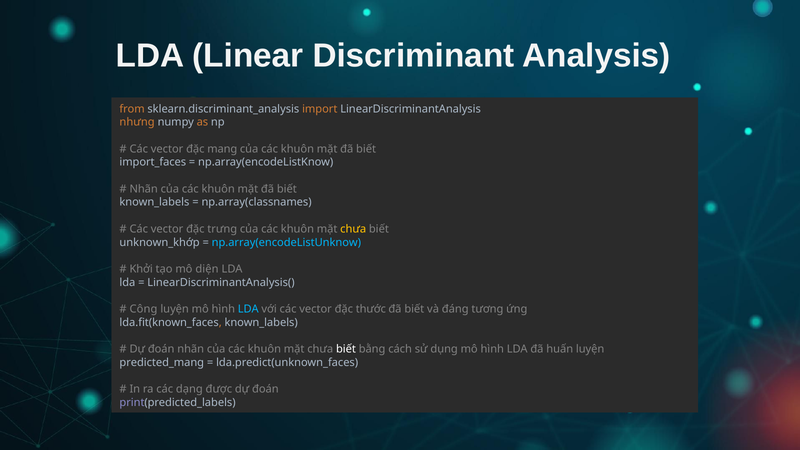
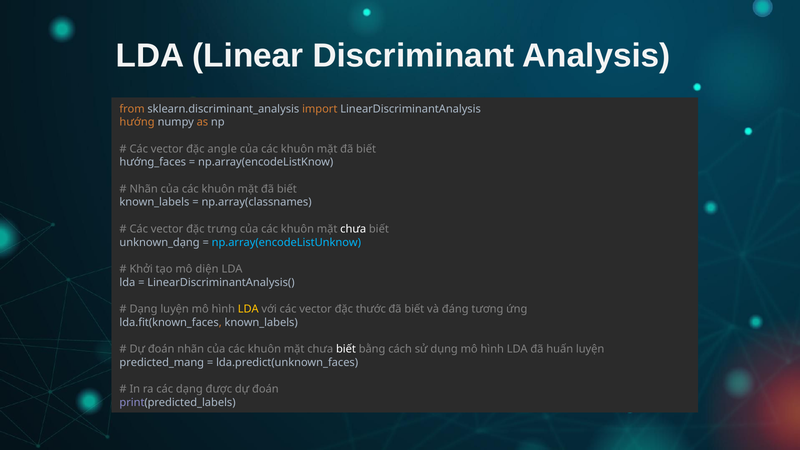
nhưng: nhưng -> hướng
mang: mang -> angle
import_faces: import_faces -> hướng_faces
chưa at (353, 229) colour: yellow -> white
unknown_khớp: unknown_khớp -> unknown_dạng
Công at (143, 309): Công -> Dạng
LDA at (248, 309) colour: light blue -> yellow
